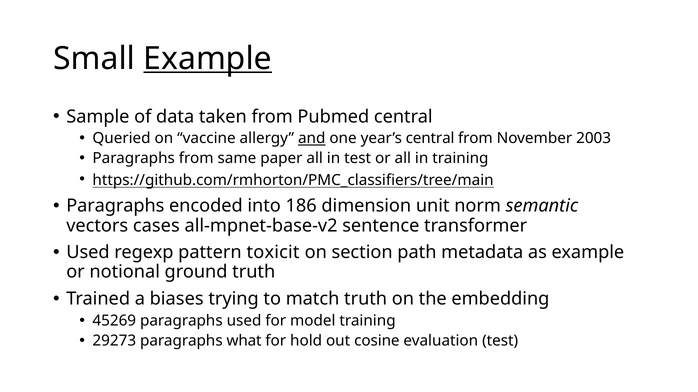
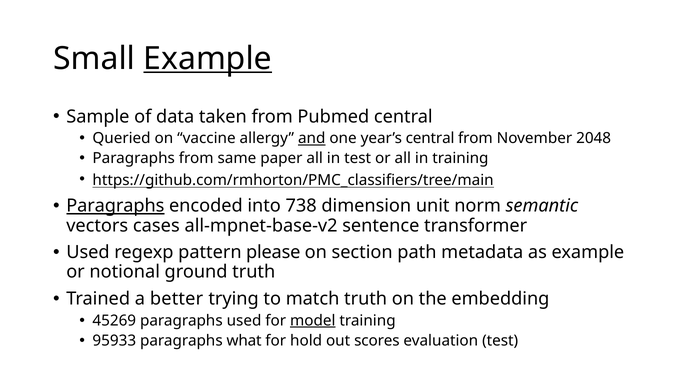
2003: 2003 -> 2048
Paragraphs at (115, 206) underline: none -> present
186: 186 -> 738
toxicit: toxicit -> please
biases: biases -> better
model underline: none -> present
29273: 29273 -> 95933
cosine: cosine -> scores
